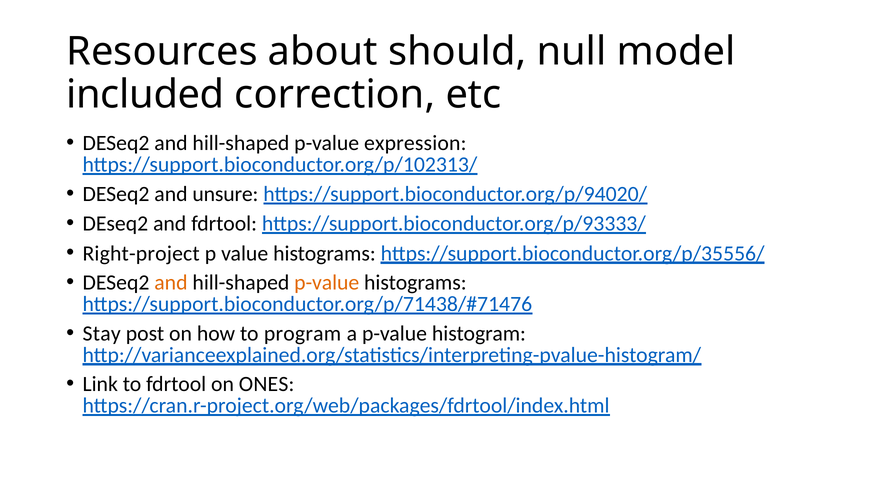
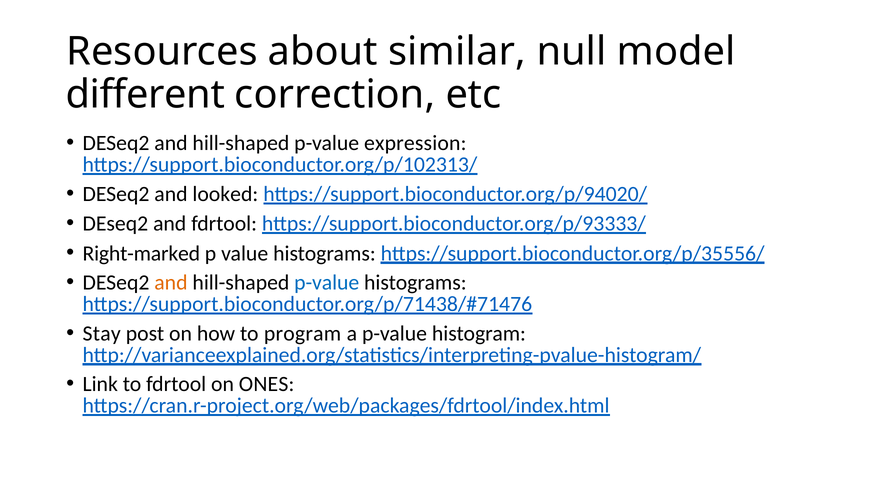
should: should -> similar
included: included -> different
unsure: unsure -> looked
Right-project: Right-project -> Right-marked
p-value at (327, 283) colour: orange -> blue
